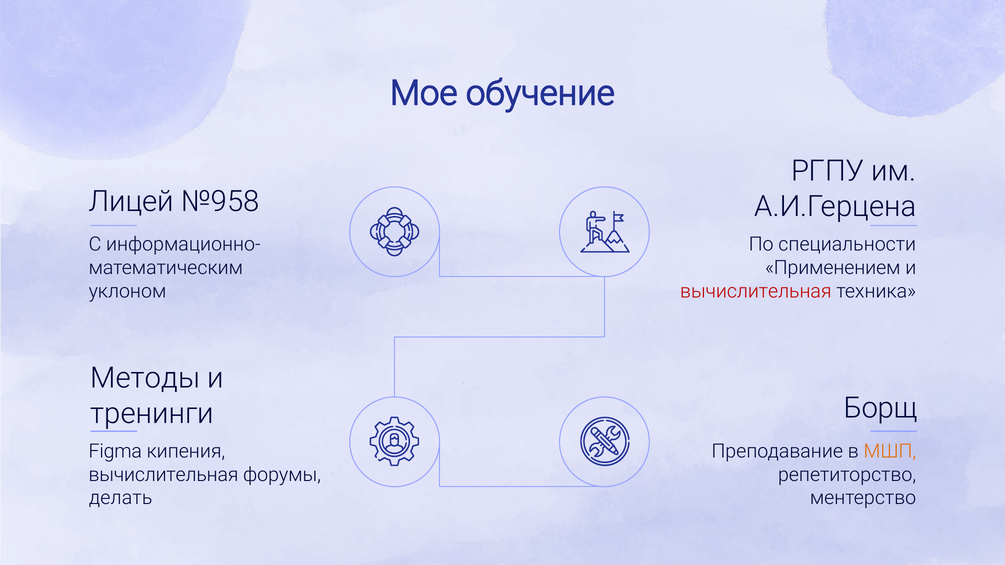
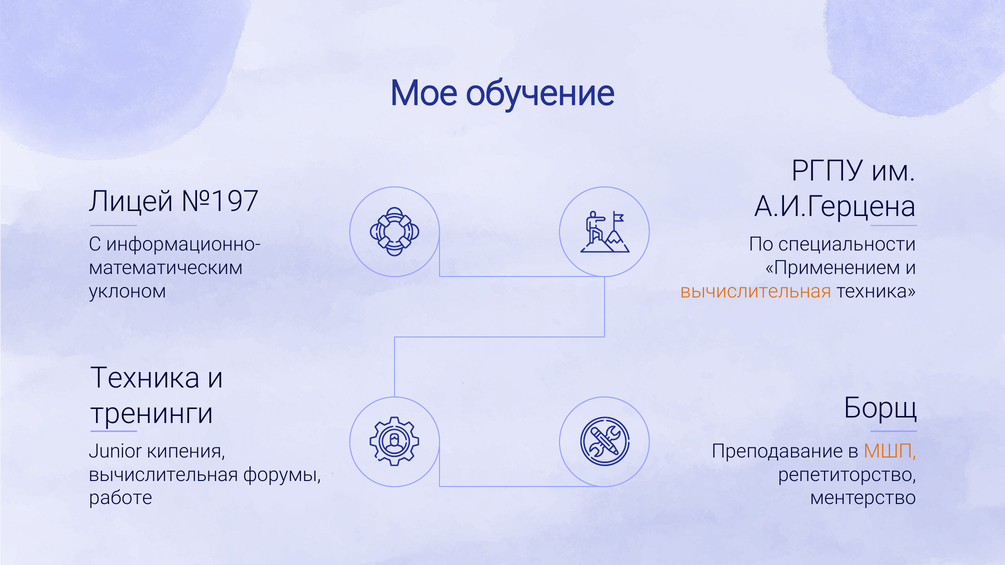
№958: №958 -> №197
вычислительная at (756, 292) colour: red -> orange
Методы at (145, 378): Методы -> Техника
Figma: Figma -> Junior
делать: делать -> работе
